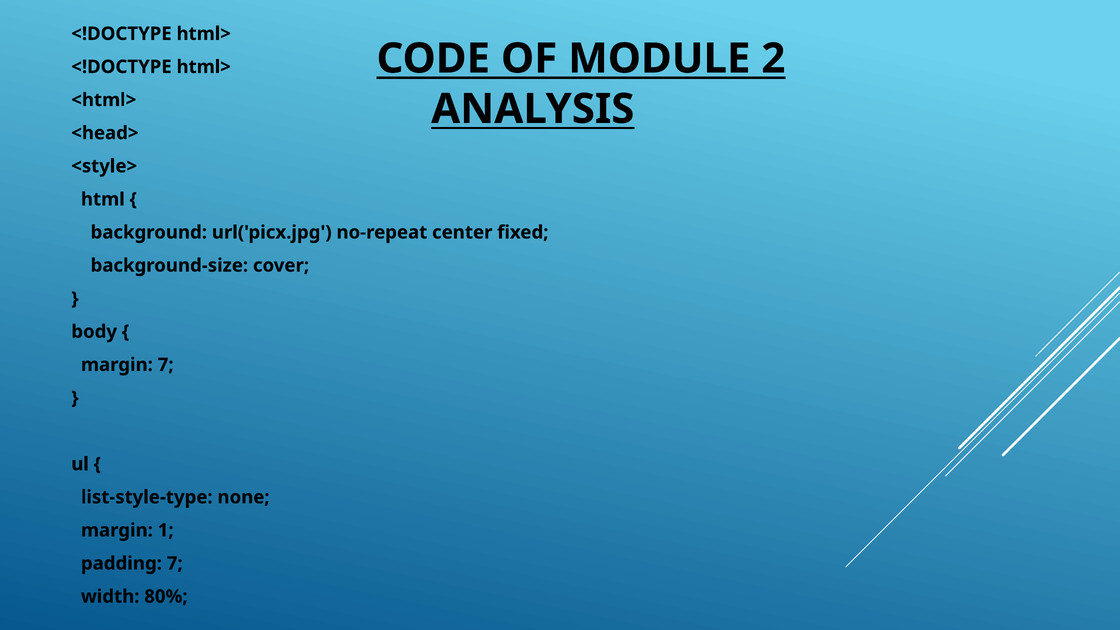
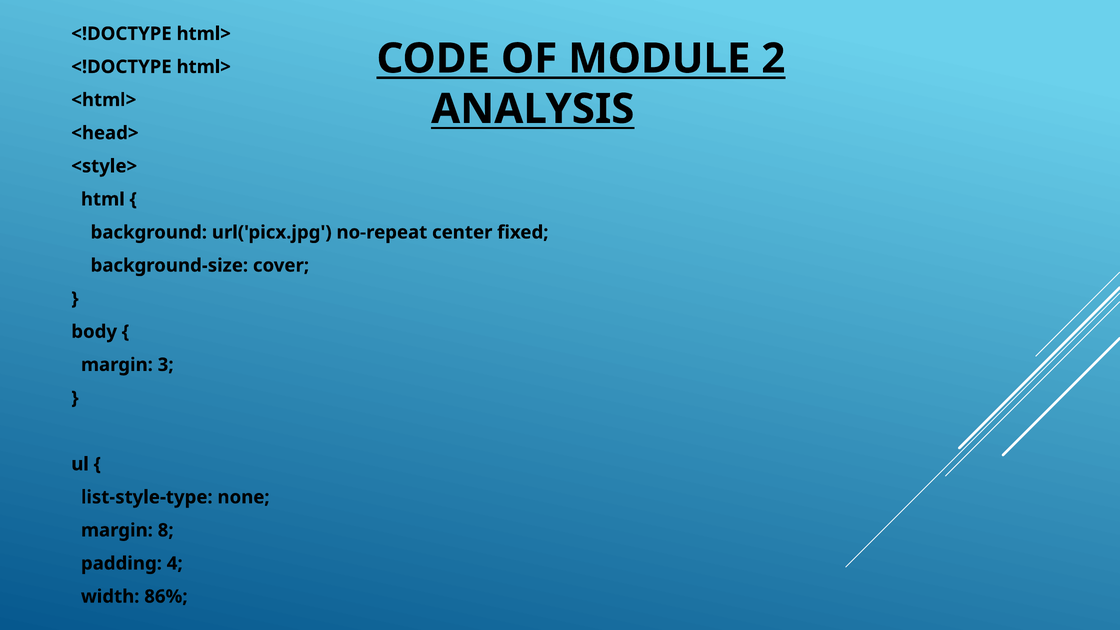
margin 7: 7 -> 3
1: 1 -> 8
padding 7: 7 -> 4
80%: 80% -> 86%
